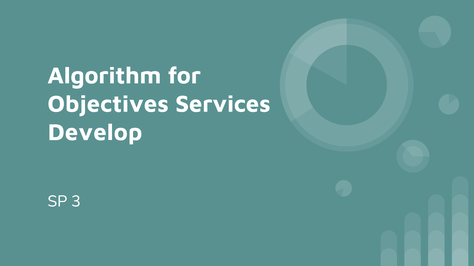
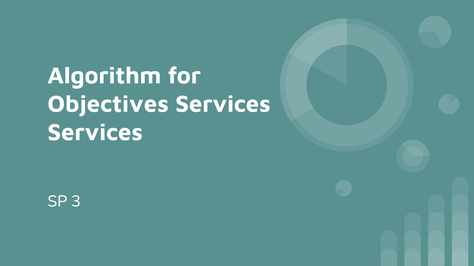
Develop at (95, 133): Develop -> Services
